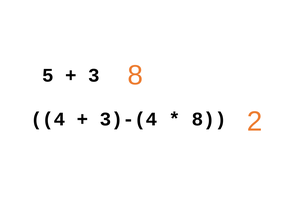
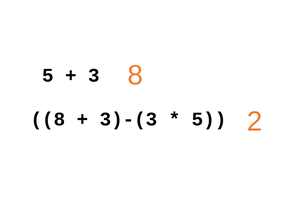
4 at (48, 119): 4 -> 8
3)-(4: 3)-(4 -> 3)-(3
8 at (209, 119): 8 -> 5
